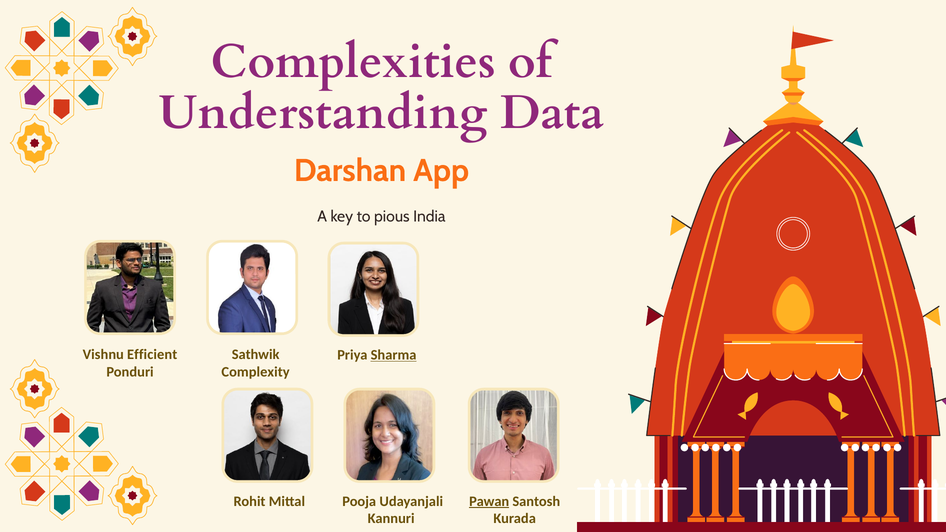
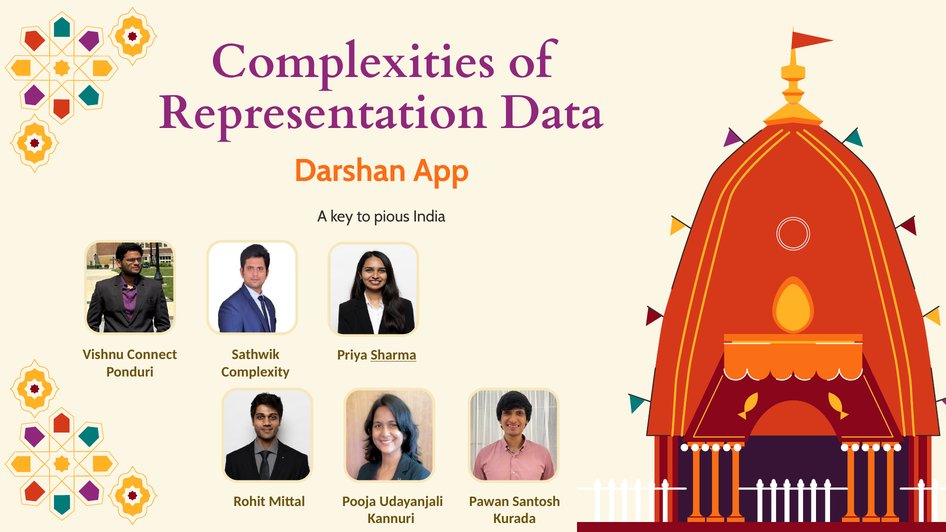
Understanding: Understanding -> Representation
Efficient: Efficient -> Connect
Pawan underline: present -> none
